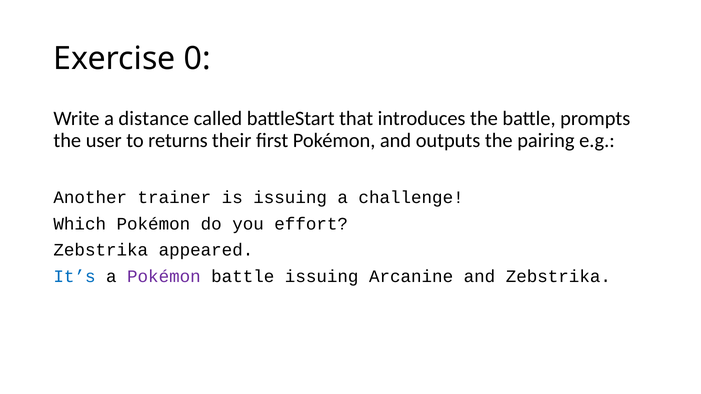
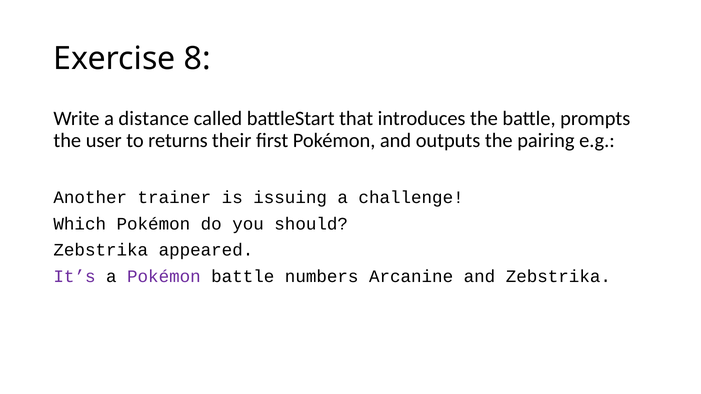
0: 0 -> 8
effort: effort -> should
It’s colour: blue -> purple
battle issuing: issuing -> numbers
